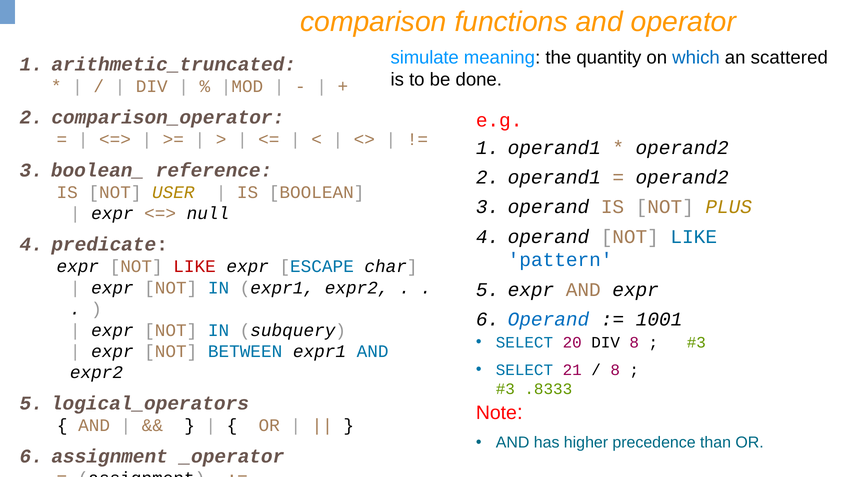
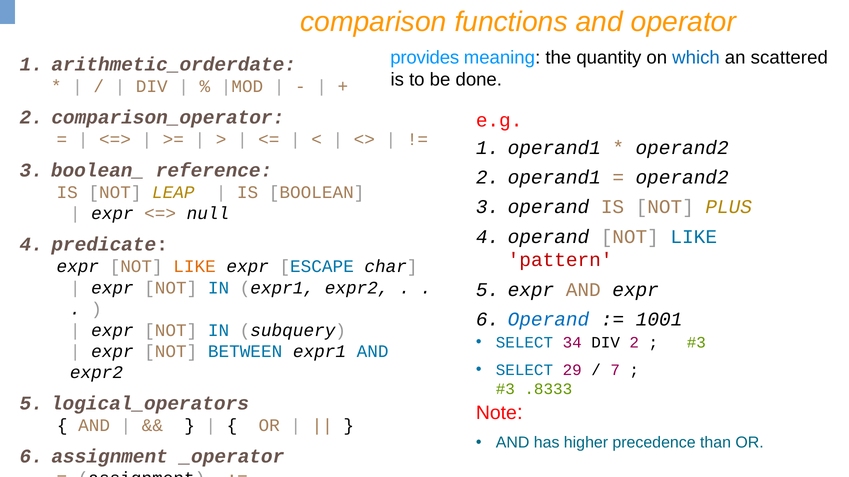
simulate: simulate -> provides
arithmetic_truncated: arithmetic_truncated -> arithmetic_orderdate
USER: USER -> LEAP
pattern colour: blue -> red
LIKE at (195, 267) colour: red -> orange
20: 20 -> 34
DIV 8: 8 -> 2
21: 21 -> 29
8 at (615, 370): 8 -> 7
